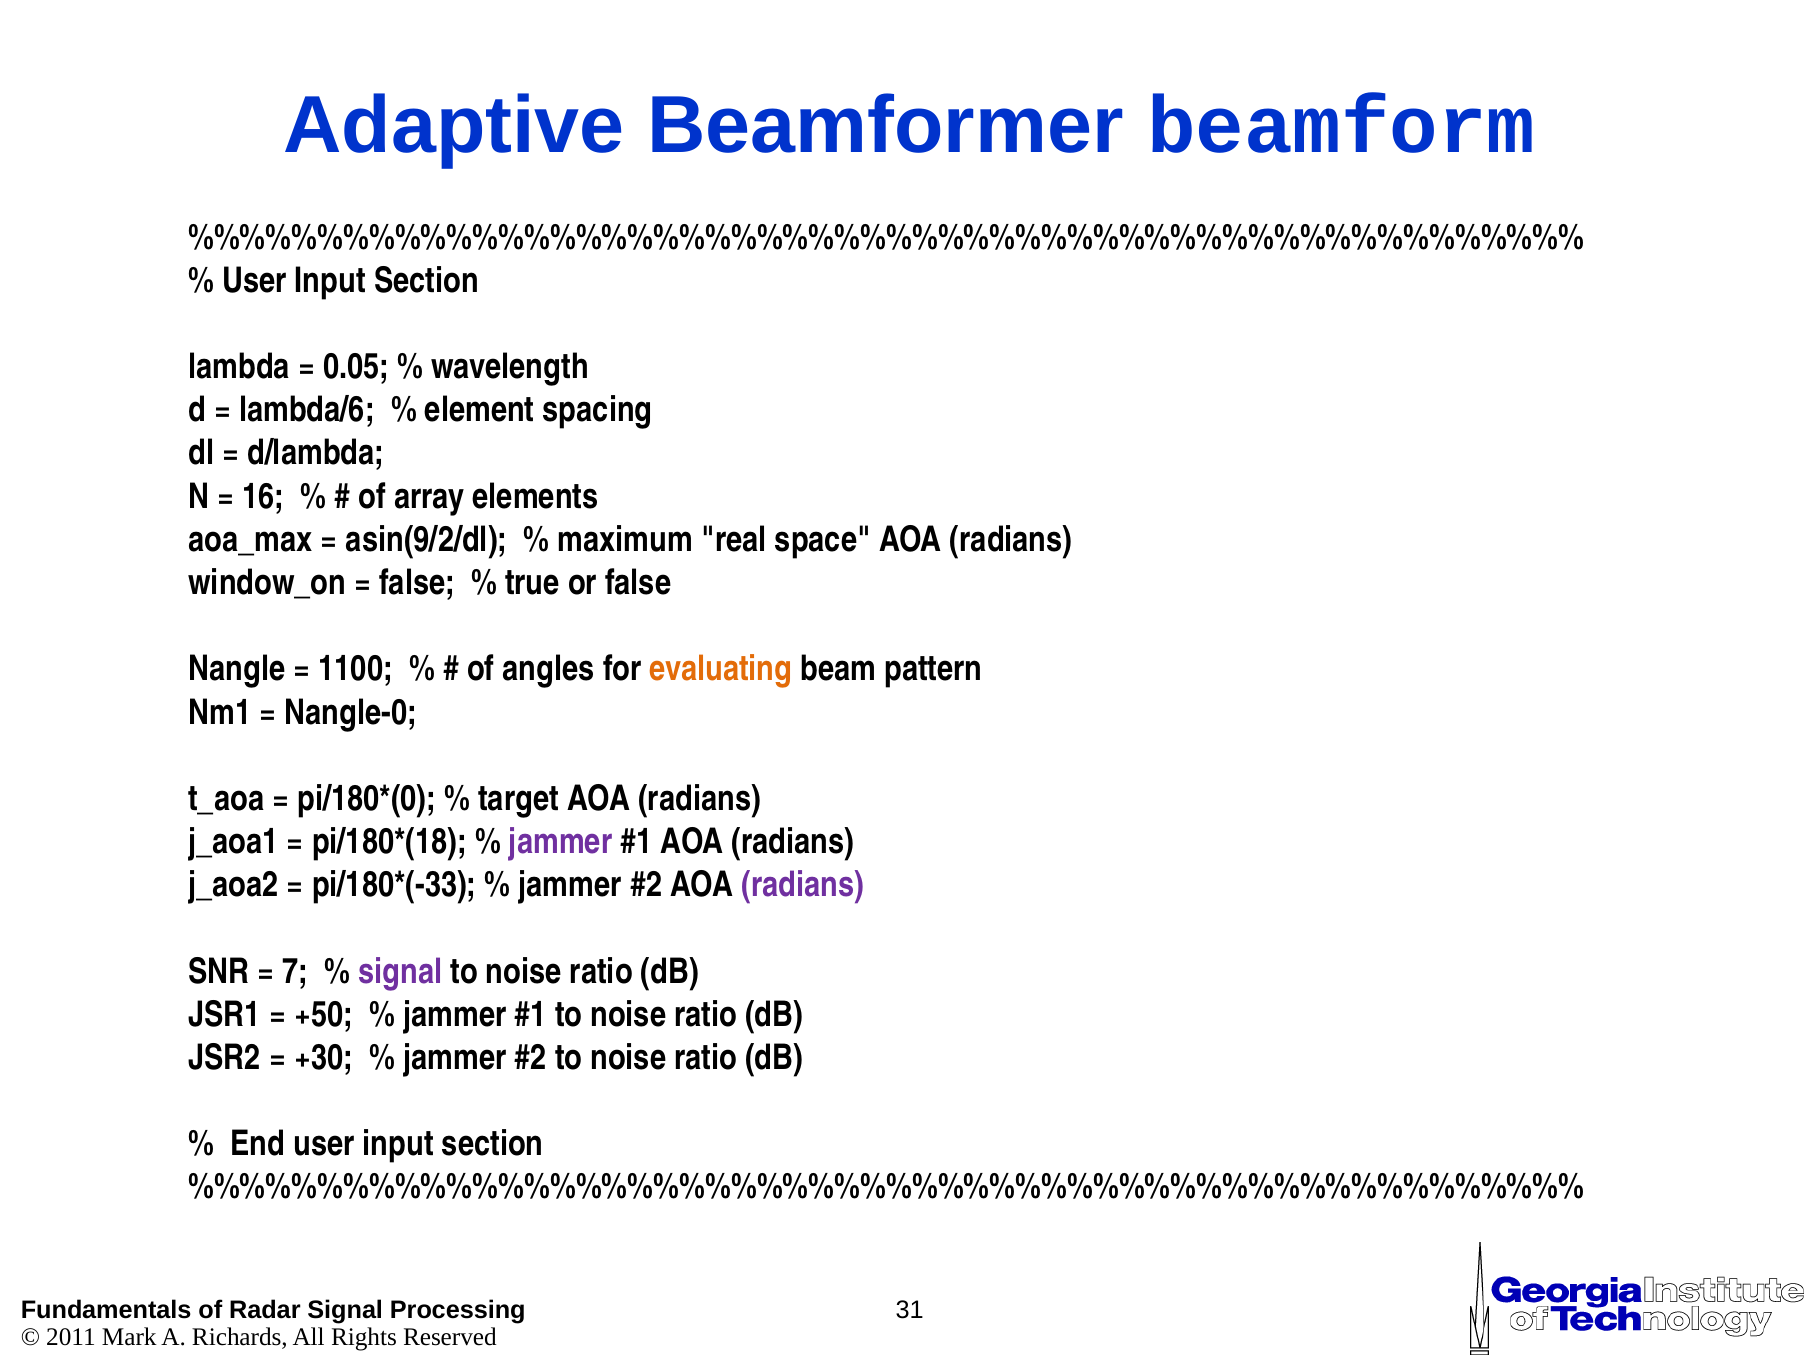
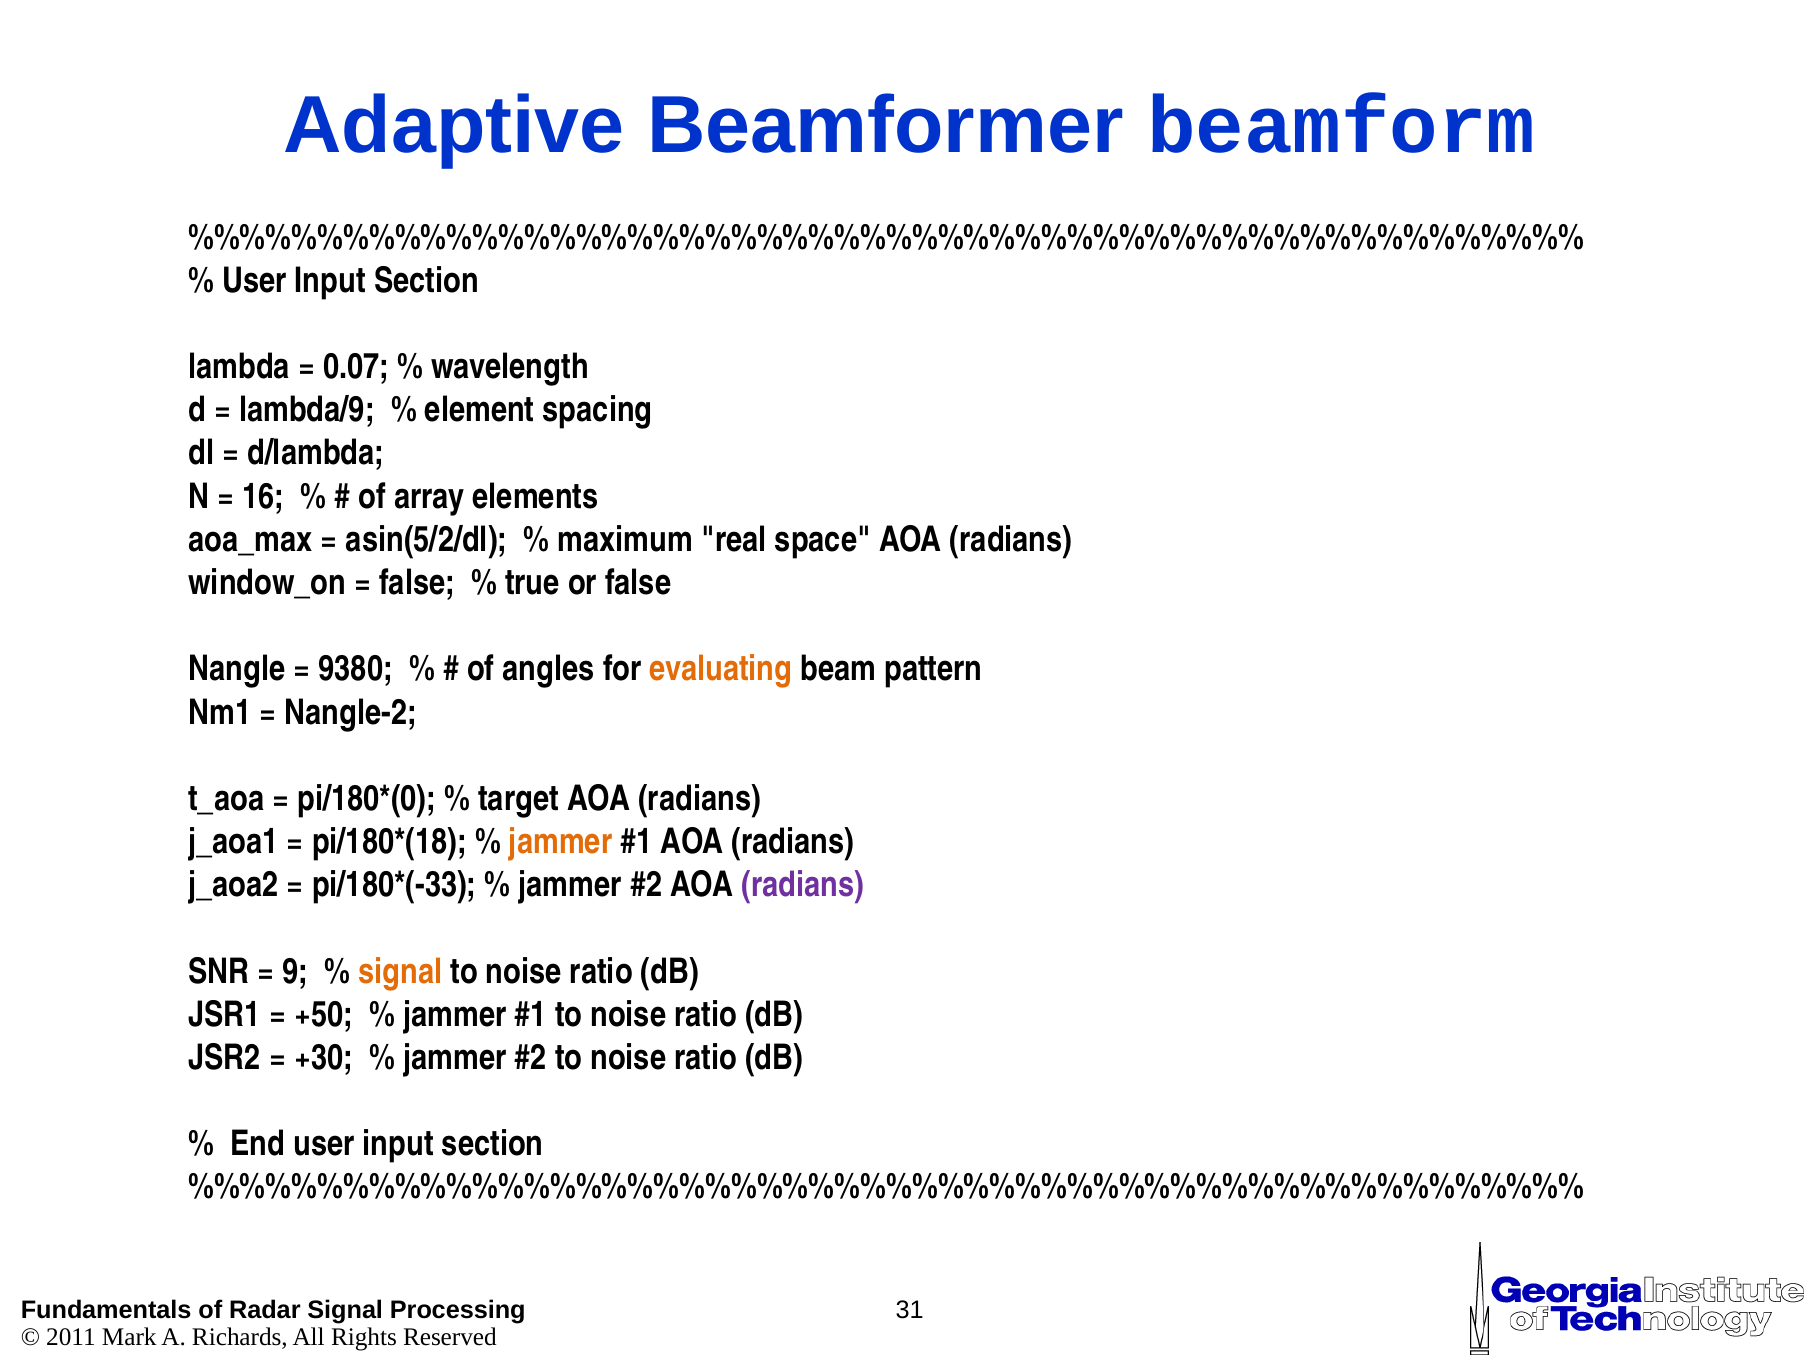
0.05: 0.05 -> 0.07
lambda/6: lambda/6 -> lambda/9
asin(9/2/dl: asin(9/2/dl -> asin(5/2/dl
1100: 1100 -> 9380
Nangle-0: Nangle-0 -> Nangle-2
jammer at (561, 842) colour: purple -> orange
7: 7 -> 9
signal at (401, 972) colour: purple -> orange
